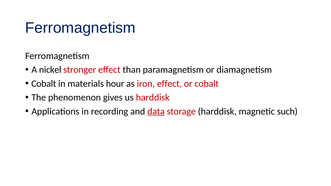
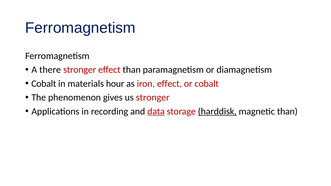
nickel: nickel -> there
us harddisk: harddisk -> stronger
harddisk at (217, 111) underline: none -> present
magnetic such: such -> than
